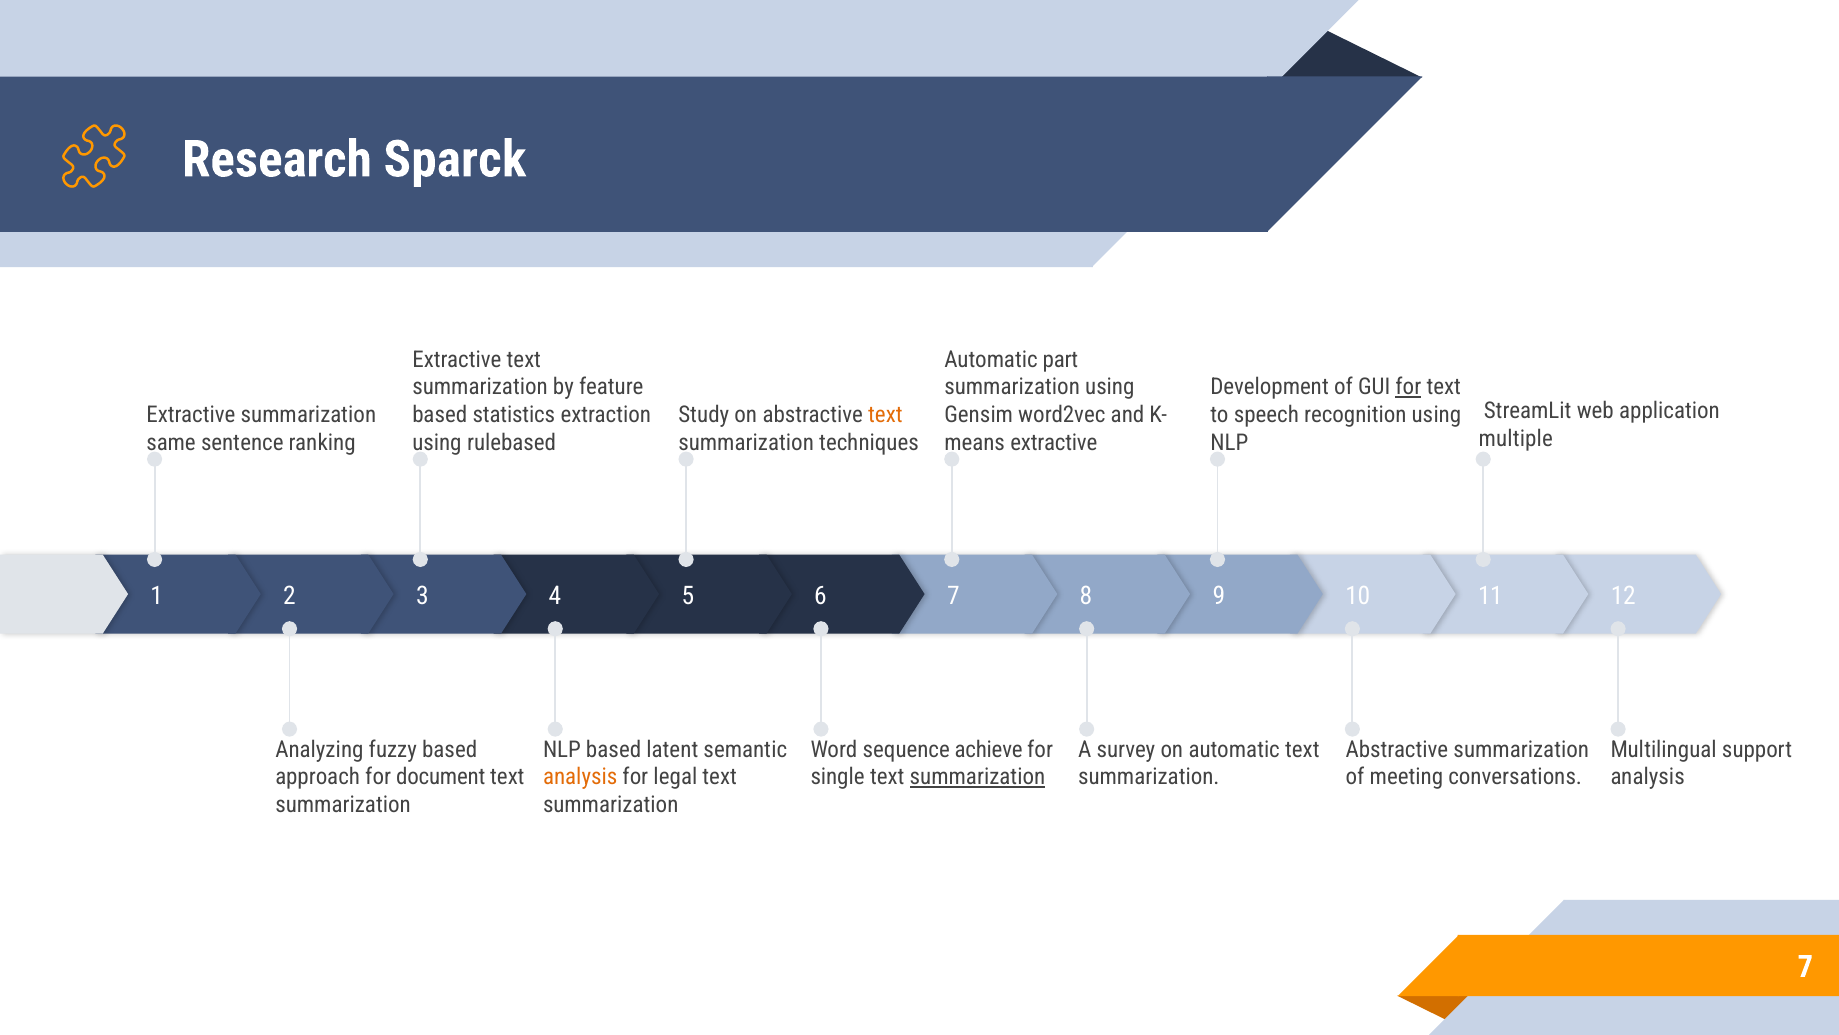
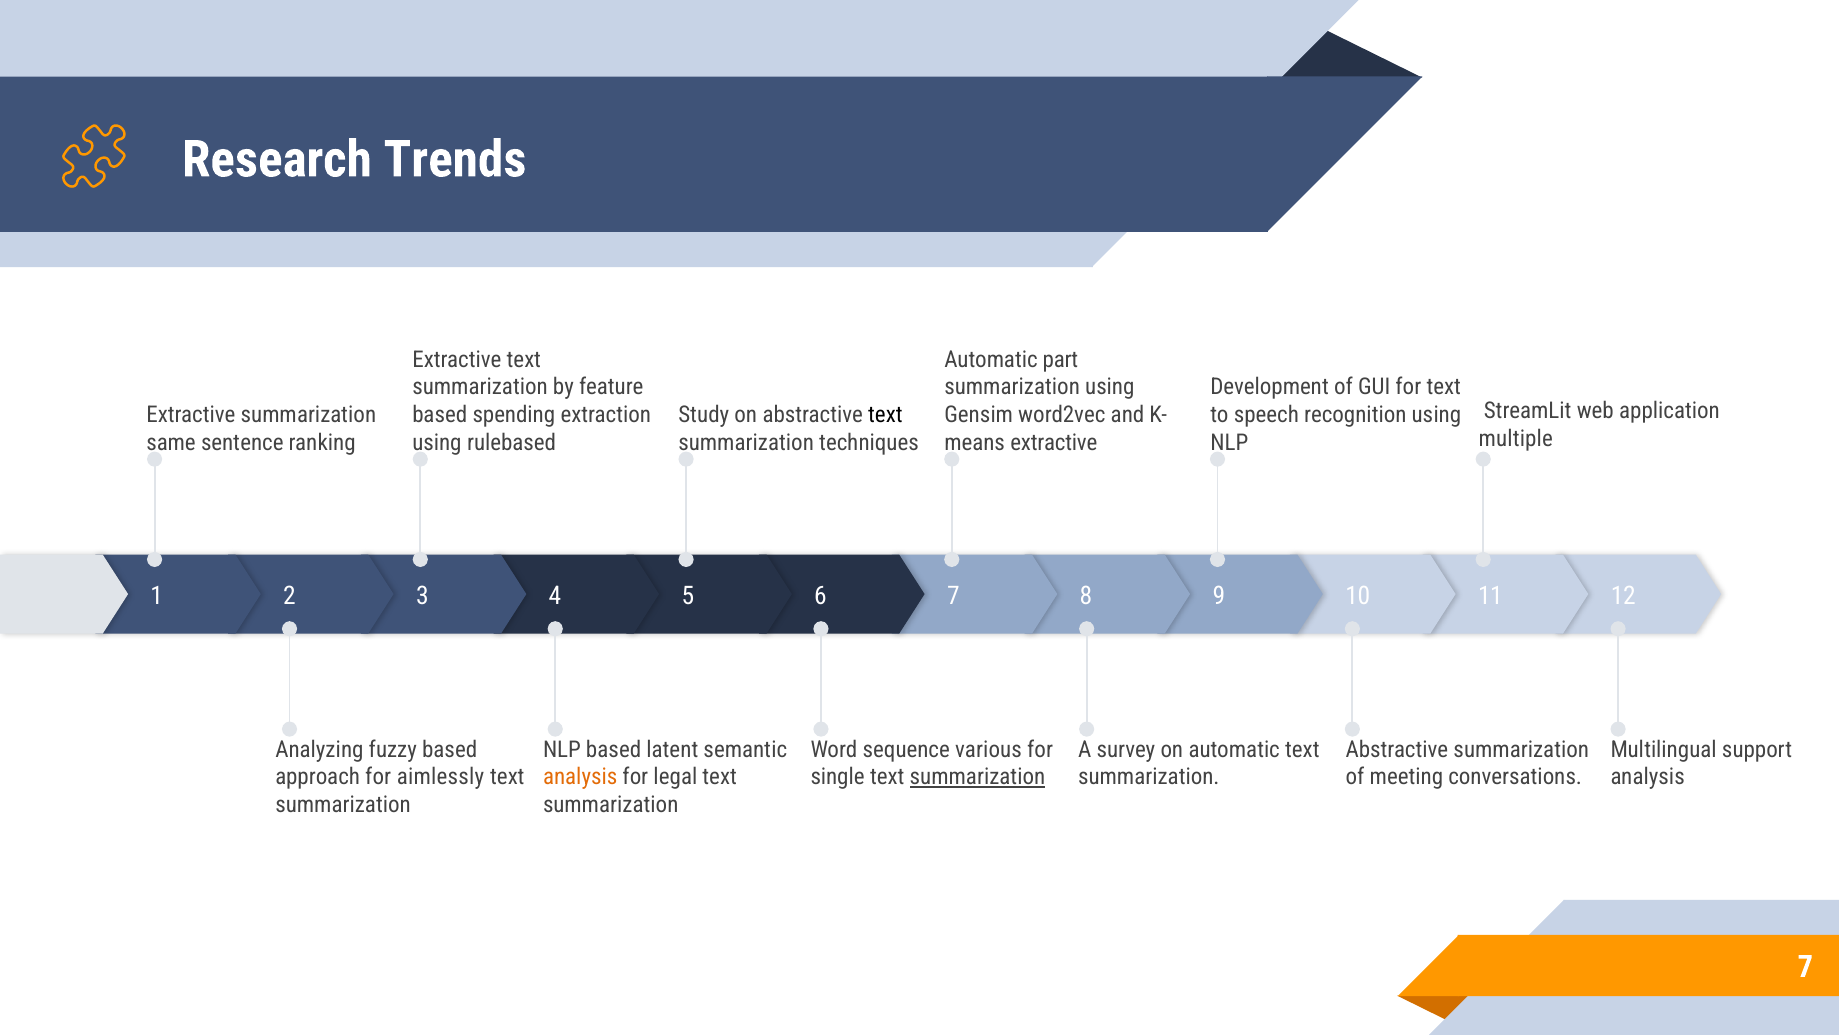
Sparck: Sparck -> Trends
for at (1408, 387) underline: present -> none
statistics: statistics -> spending
text at (885, 415) colour: orange -> black
achieve: achieve -> various
document: document -> aimlessly
